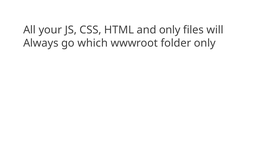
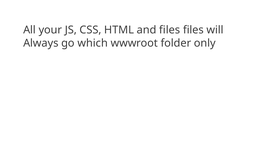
and only: only -> files
